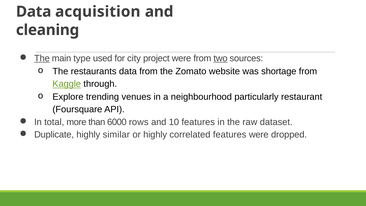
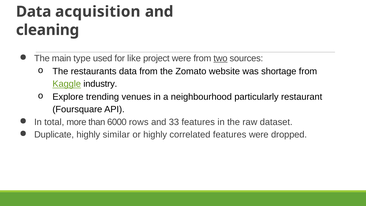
The at (42, 58) underline: present -> none
city: city -> like
through: through -> industry
10: 10 -> 33
